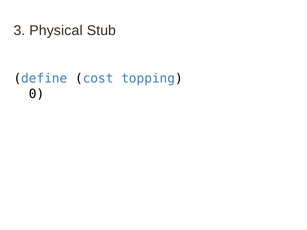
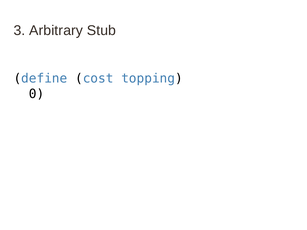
Physical: Physical -> Arbitrary
